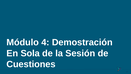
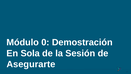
4: 4 -> 0
Cuestiones: Cuestiones -> Asegurarte
